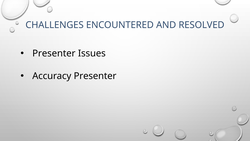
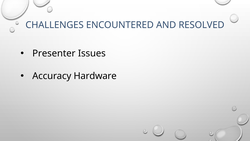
Accuracy Presenter: Presenter -> Hardware
